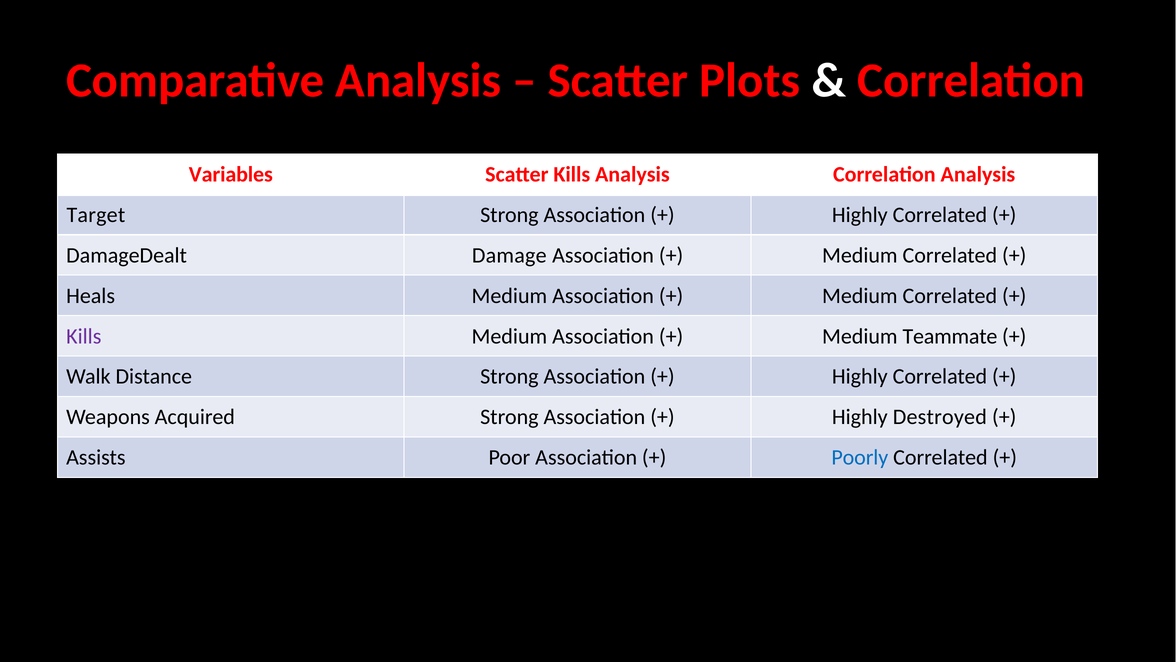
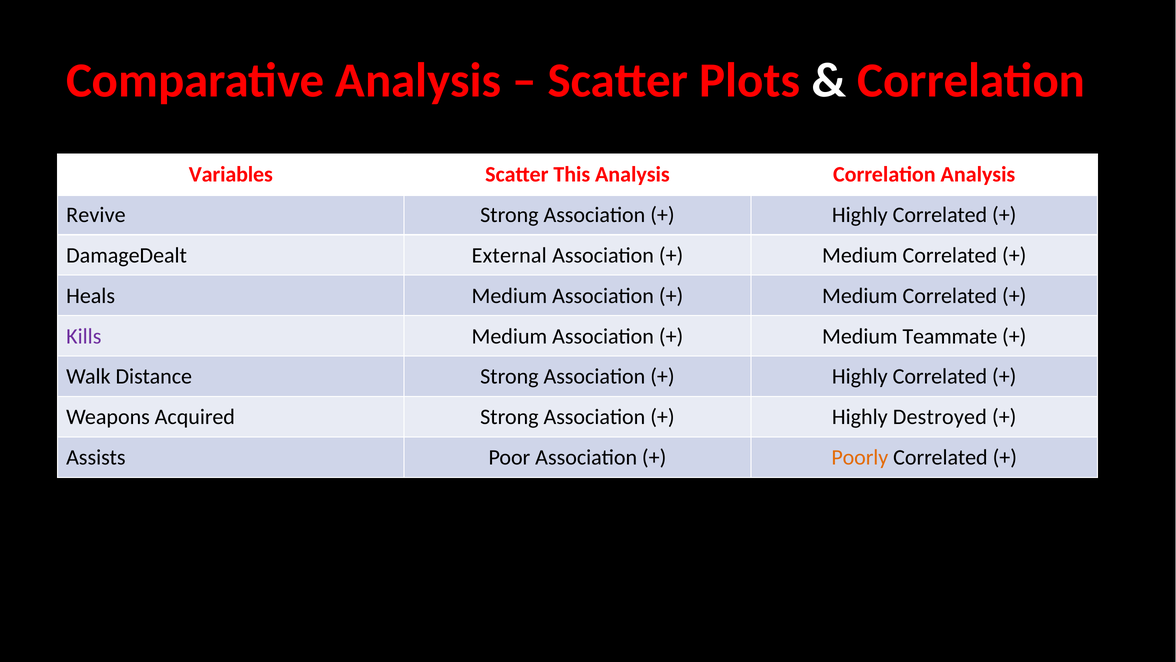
Scatter Kills: Kills -> This
Target: Target -> Revive
Damage: Damage -> External
Poorly colour: blue -> orange
